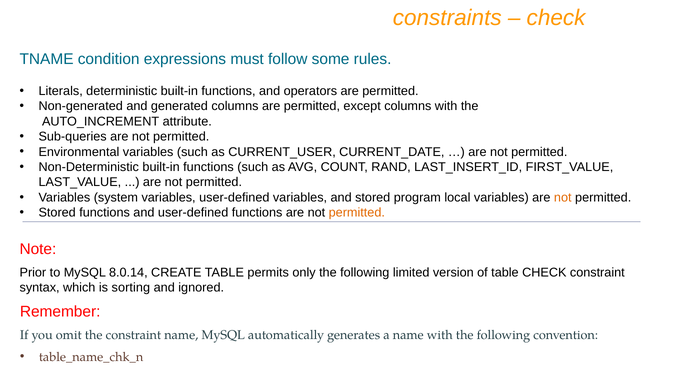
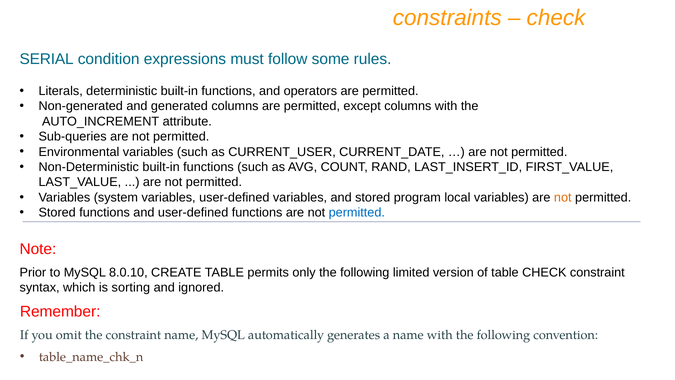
TNAME: TNAME -> SERIAL
permitted at (357, 213) colour: orange -> blue
8.0.14: 8.0.14 -> 8.0.10
